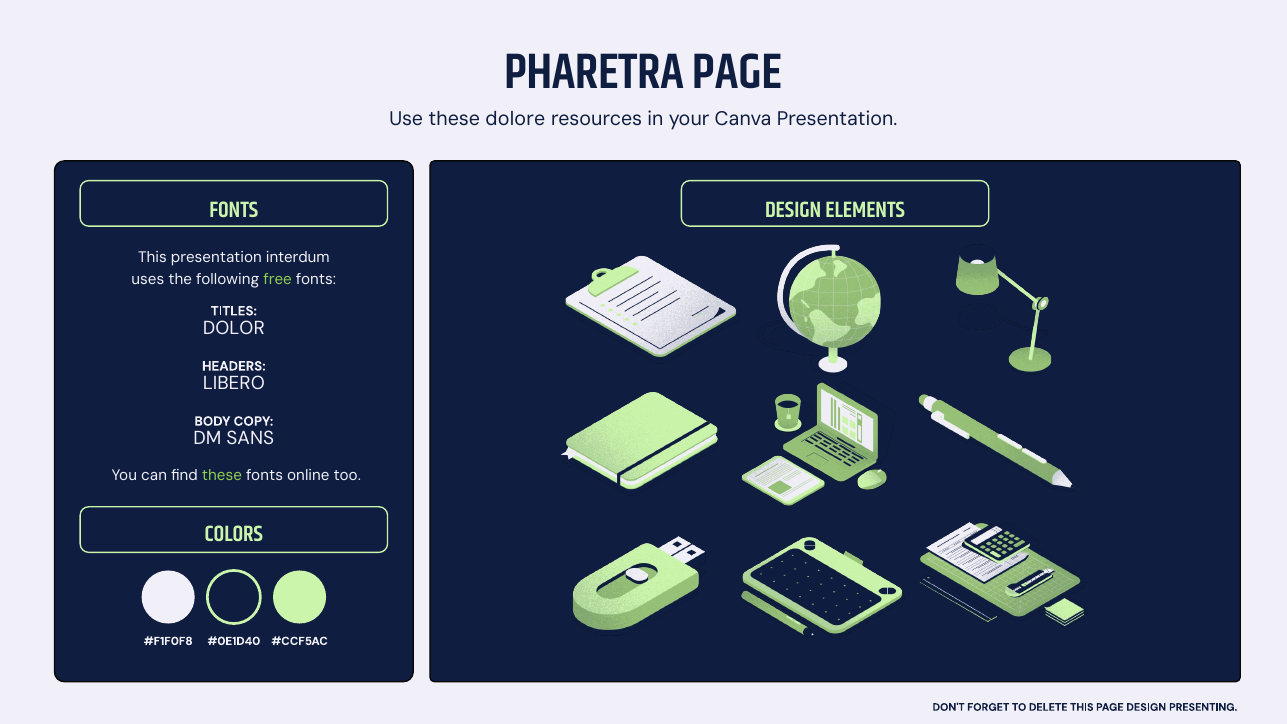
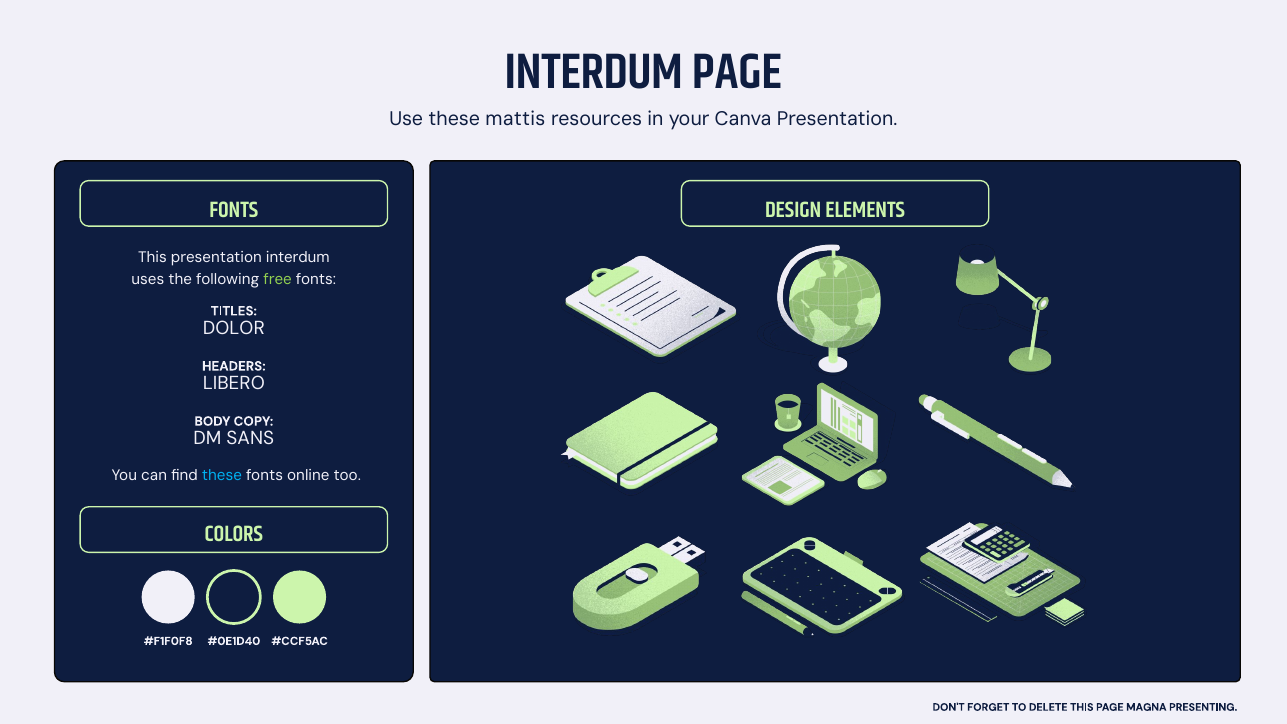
PHARETRA at (594, 72): PHARETRA -> INTERDUM
dolore: dolore -> mattis
these at (222, 475) colour: light green -> light blue
PAGE DESIGN: DESIGN -> MAGNA
